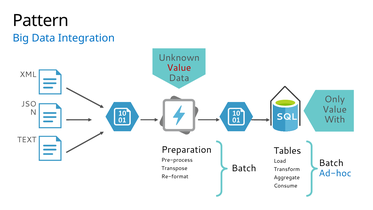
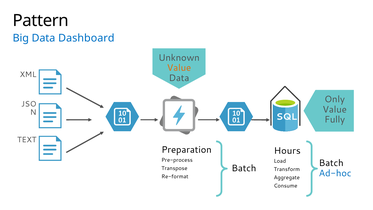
Integration: Integration -> Dashboard
Value at (179, 68) colour: red -> orange
With: With -> Fully
Tables: Tables -> Hours
